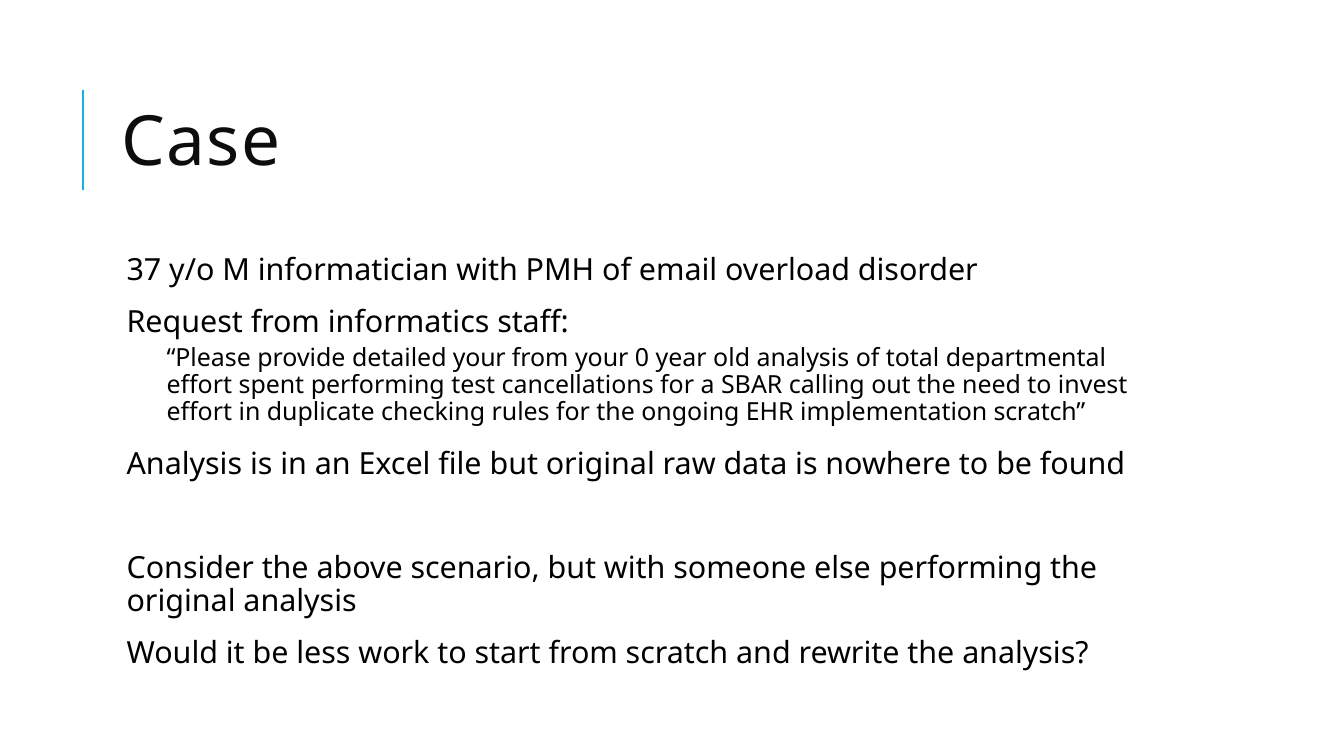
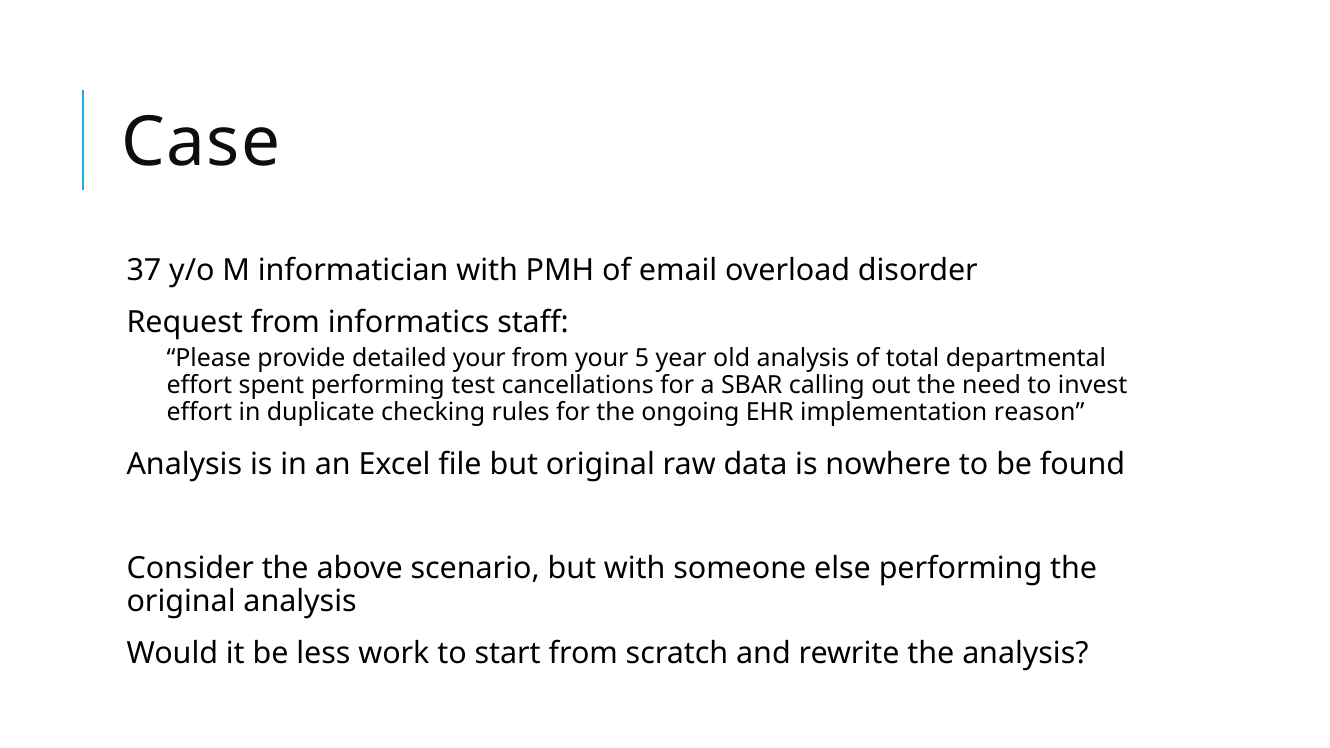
0: 0 -> 5
implementation scratch: scratch -> reason
